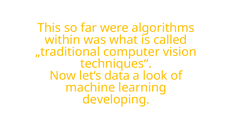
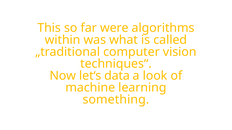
developing: developing -> something
